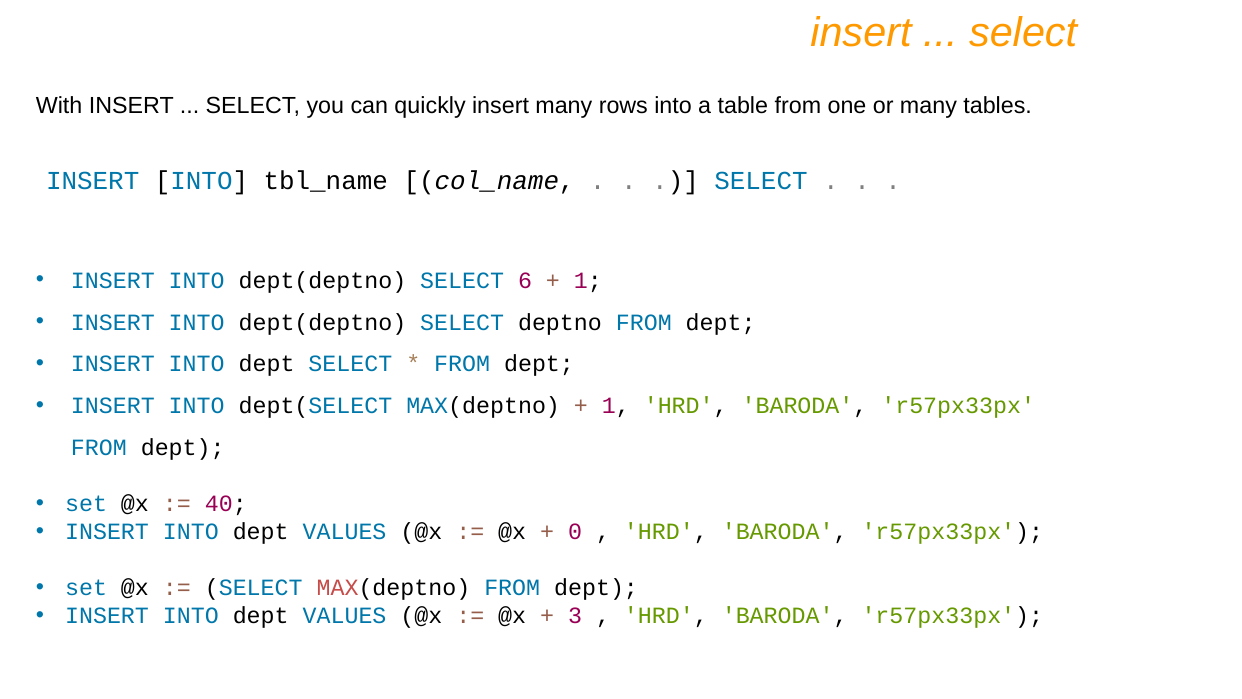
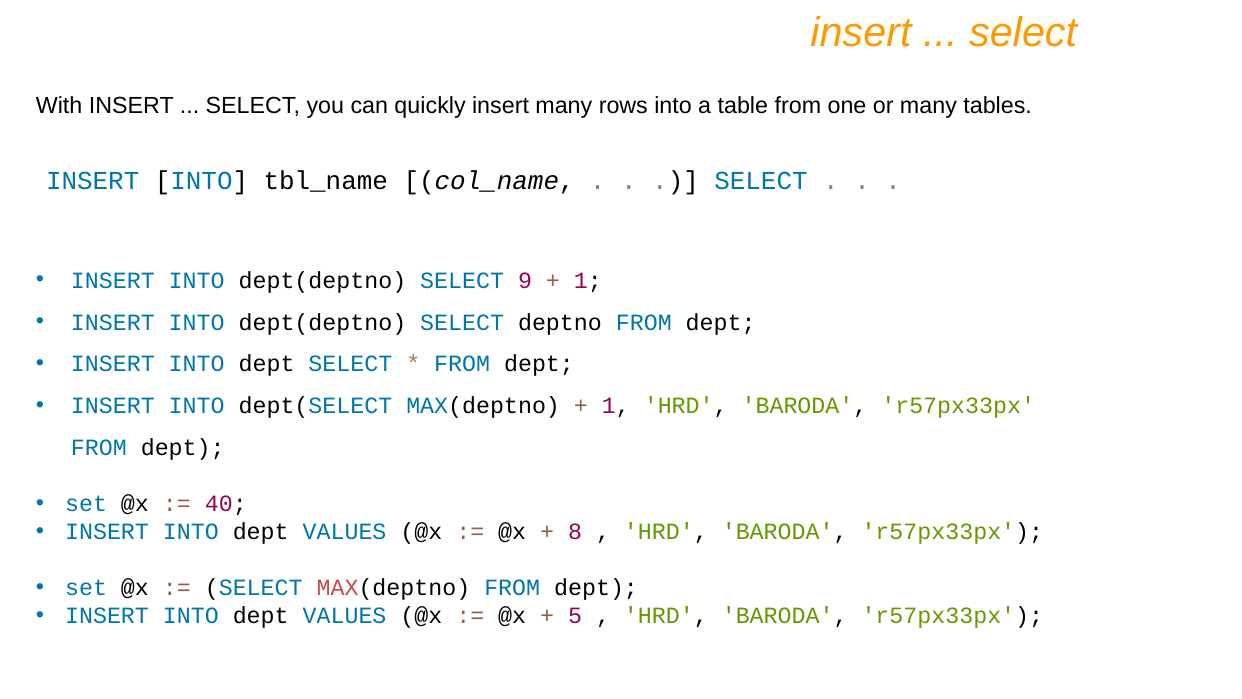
6: 6 -> 9
0: 0 -> 8
3: 3 -> 5
